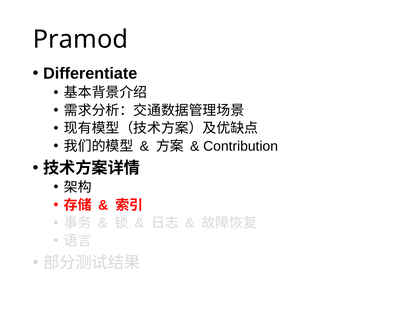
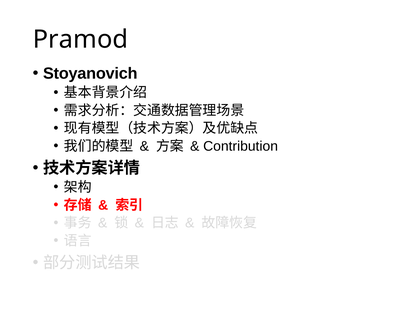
Differentiate: Differentiate -> Stoyanovich
